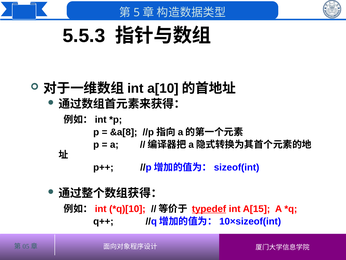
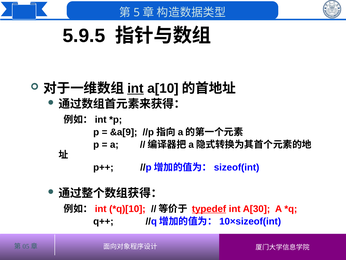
5.5.3: 5.5.3 -> 5.9.5
int at (135, 88) underline: none -> present
&a[8: &a[8 -> &a[9
A[15: A[15 -> A[30
